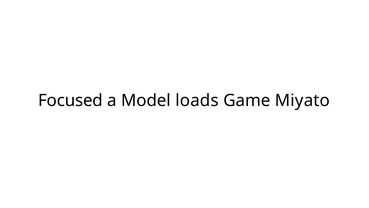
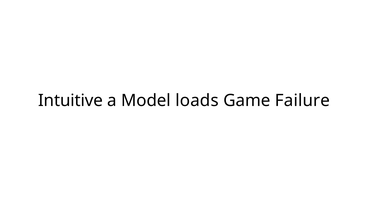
Focused: Focused -> Intuitive
Miyato: Miyato -> Failure
